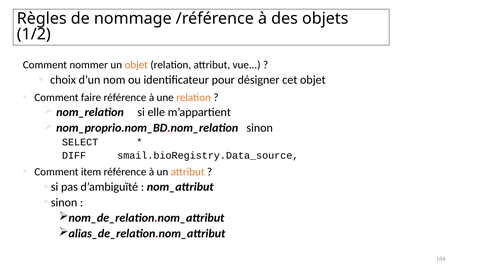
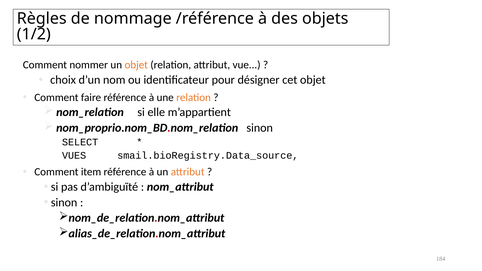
DIFF: DIFF -> VUES
